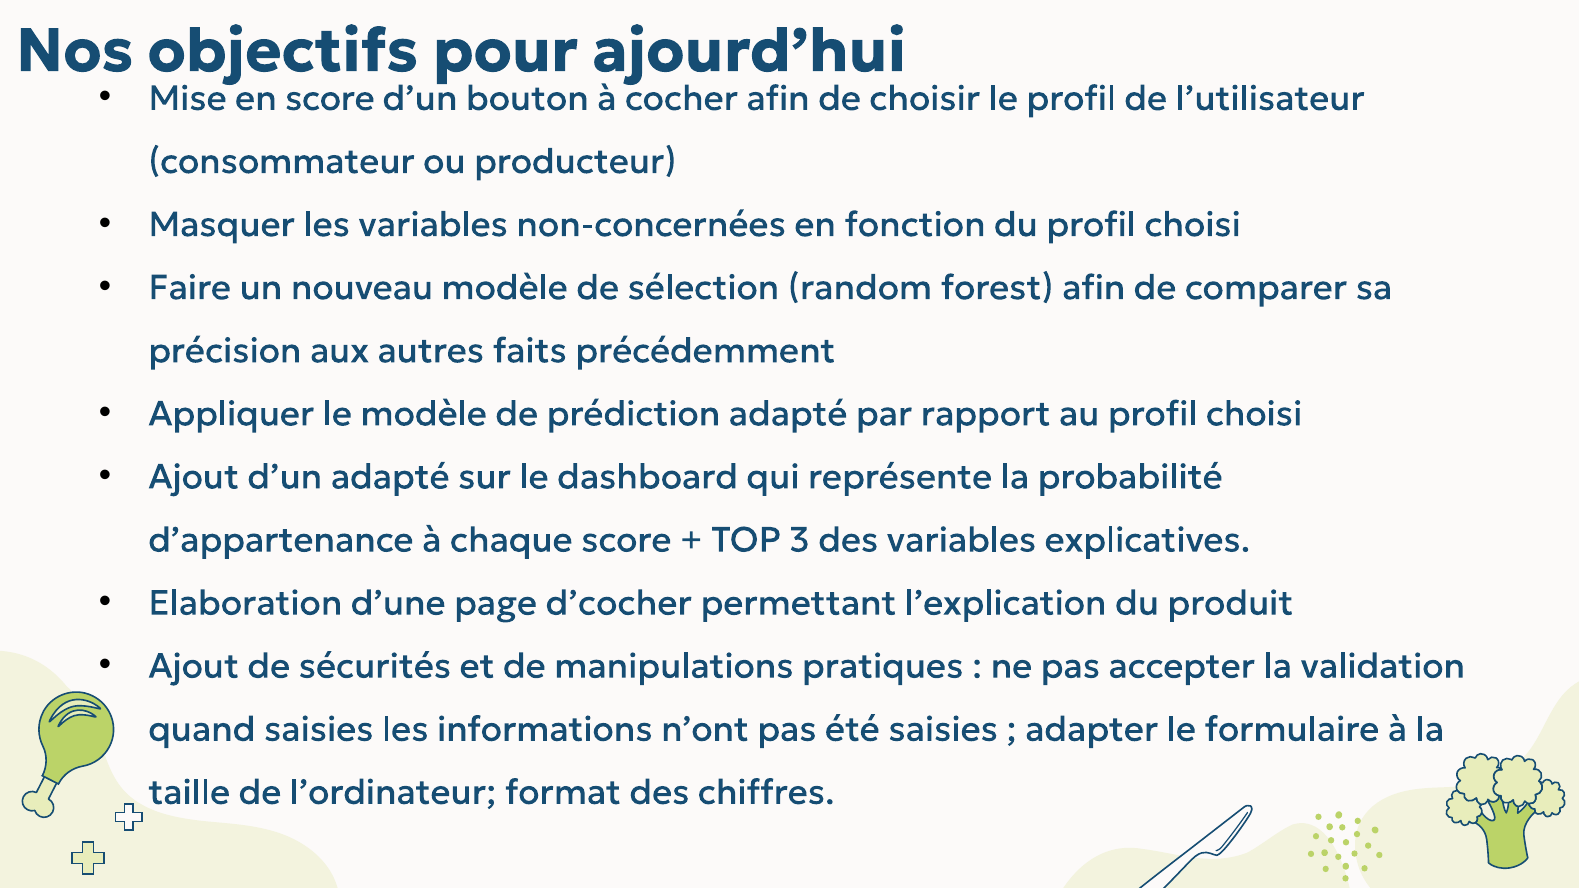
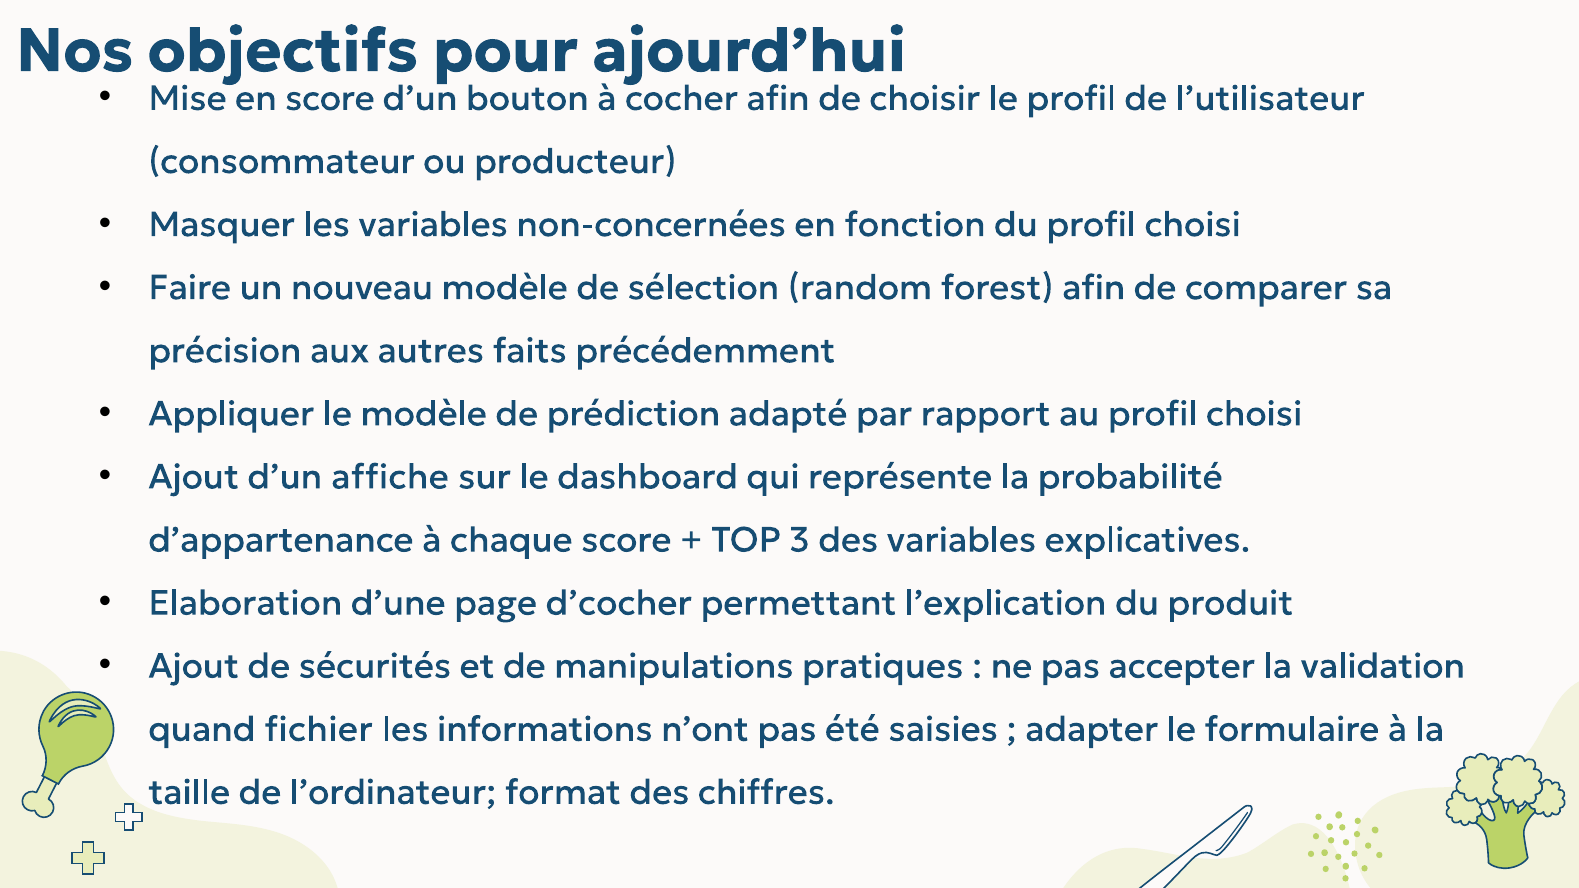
d’un adapté: adapté -> affiche
quand saisies: saisies -> fichier
